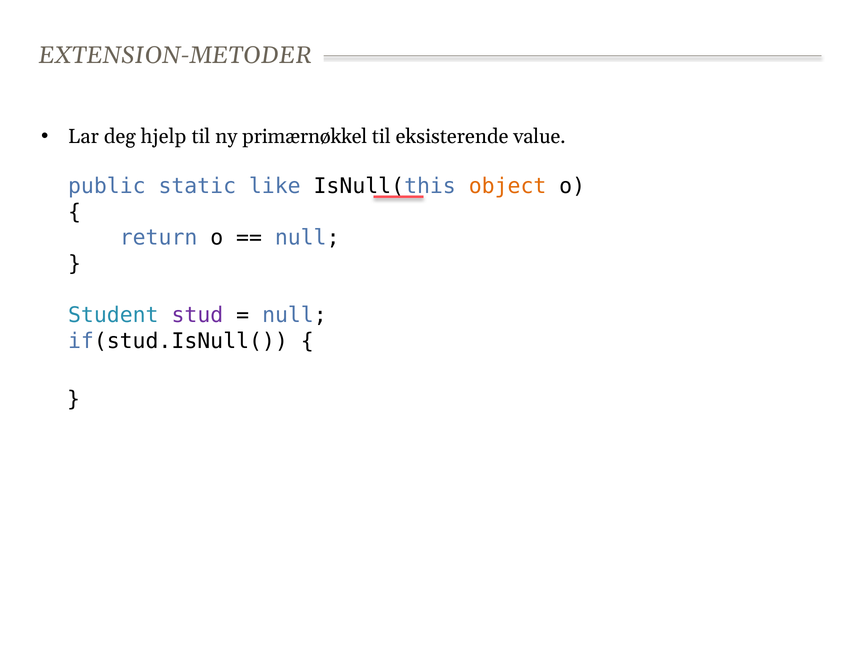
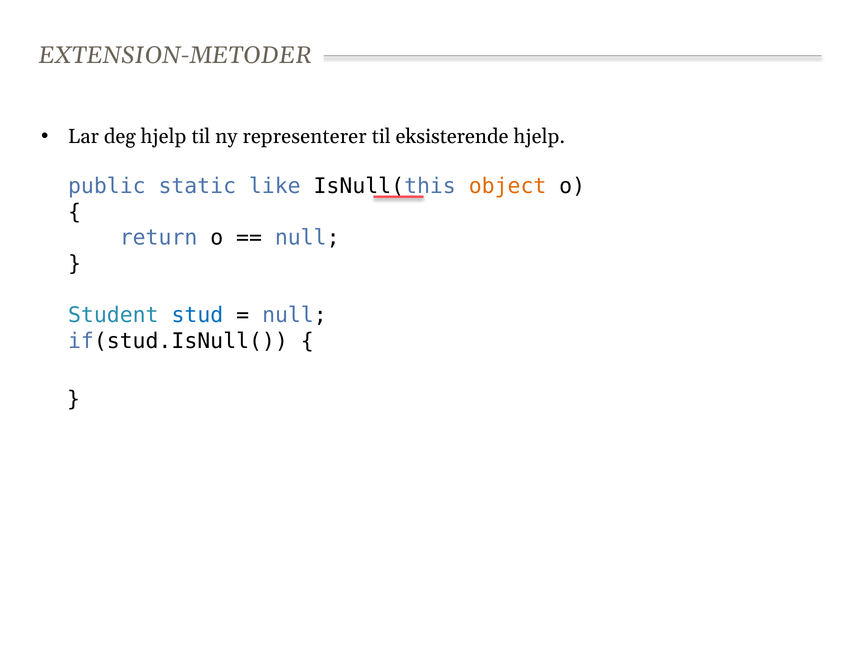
primærnøkkel: primærnøkkel -> representerer
eksisterende value: value -> hjelp
stud colour: purple -> blue
